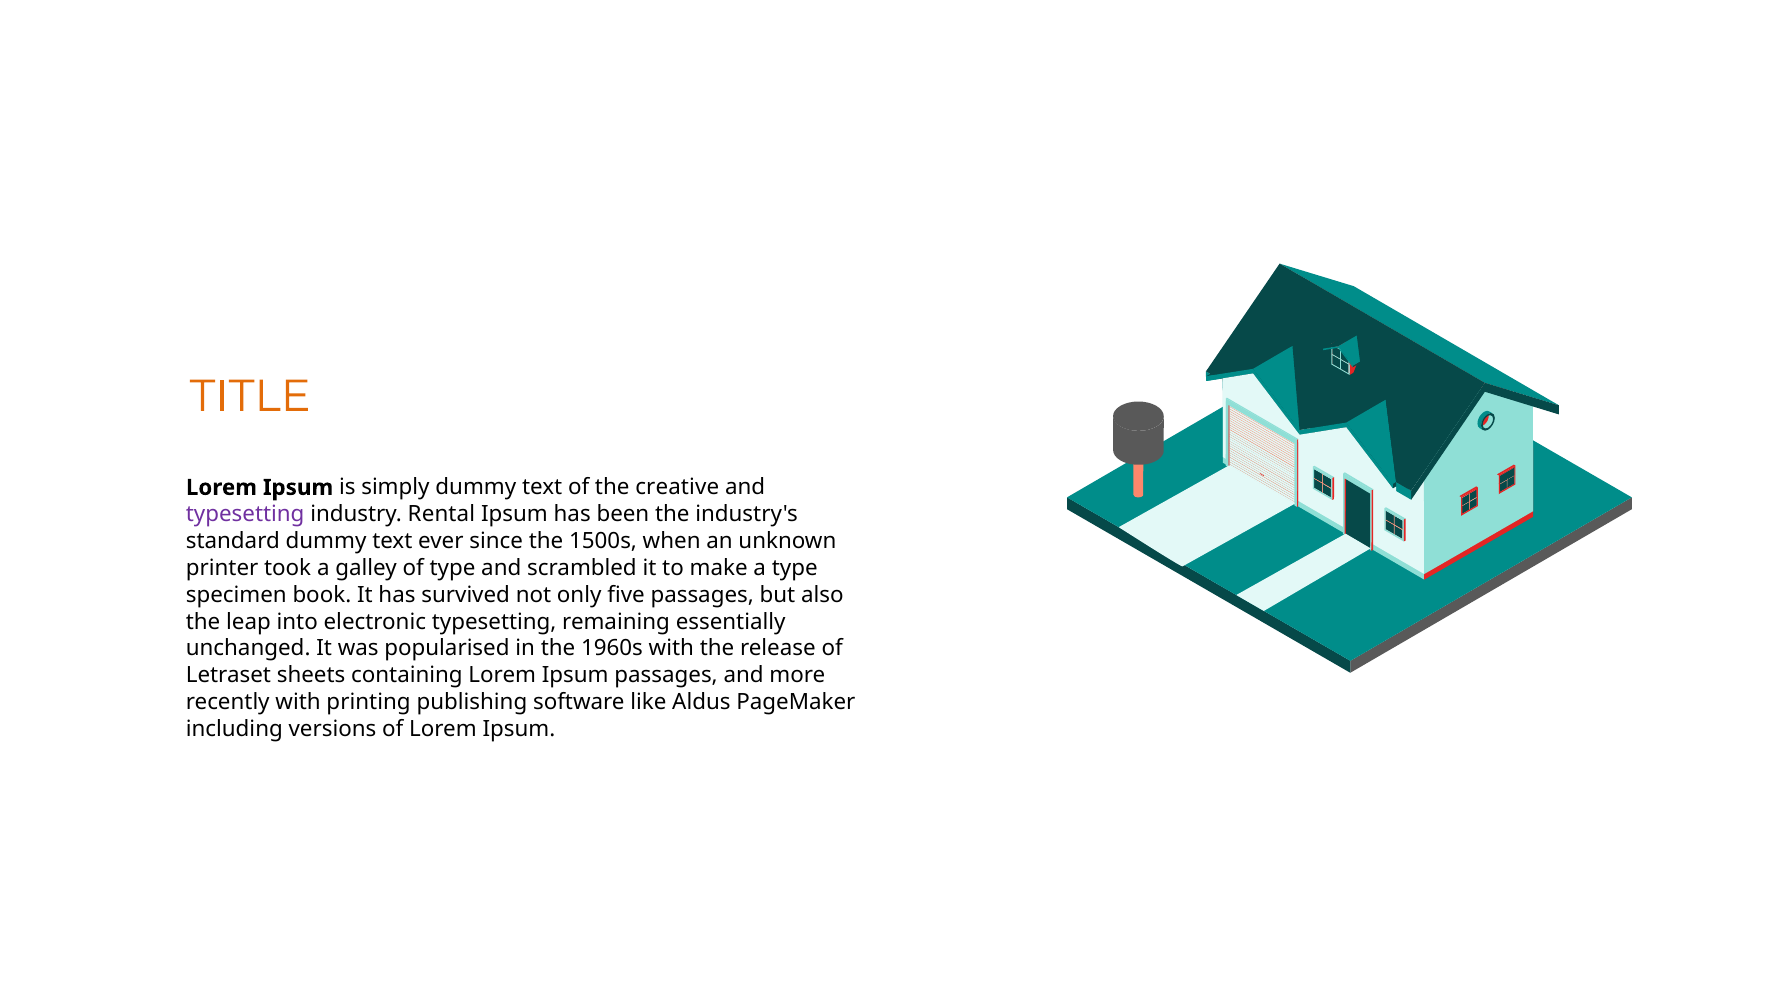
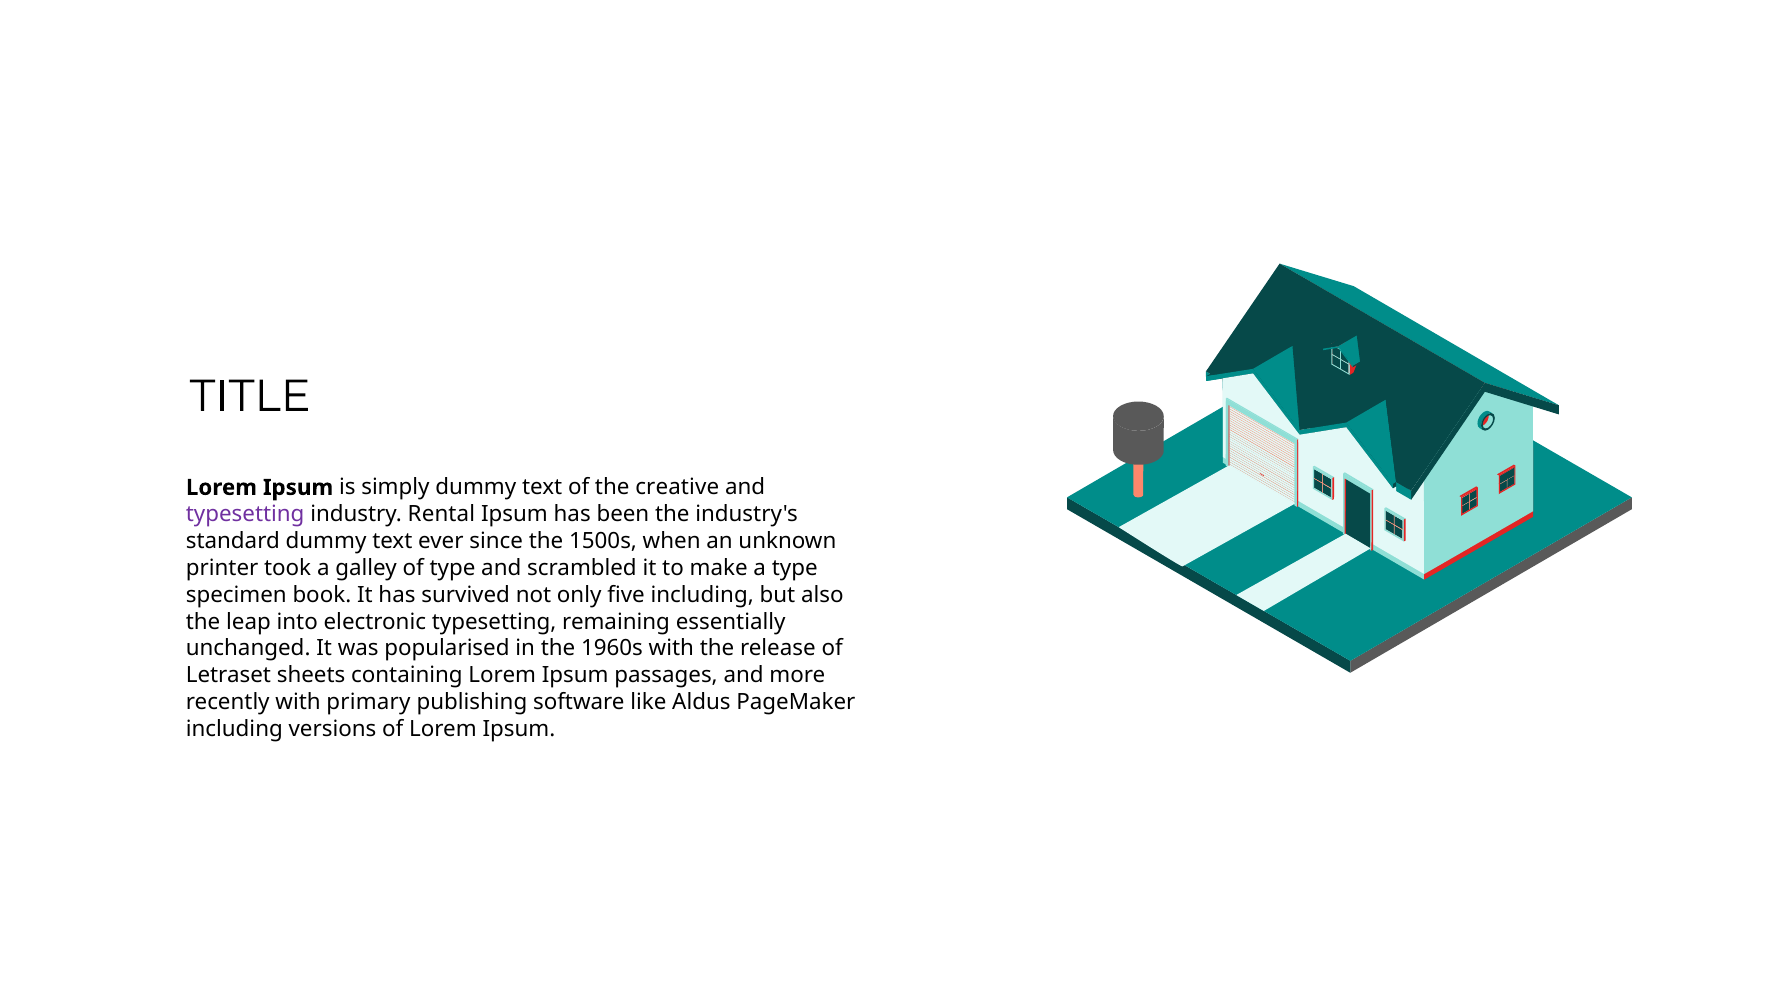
TITLE colour: orange -> black
five passages: passages -> including
printing: printing -> primary
